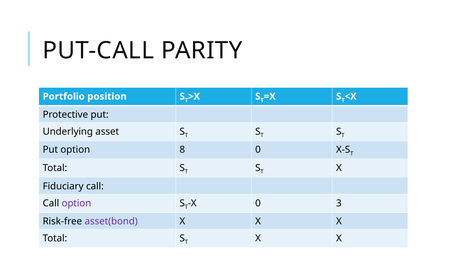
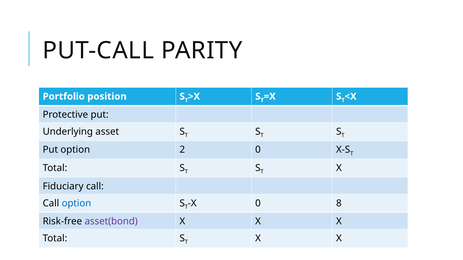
8: 8 -> 2
option at (76, 204) colour: purple -> blue
3: 3 -> 8
